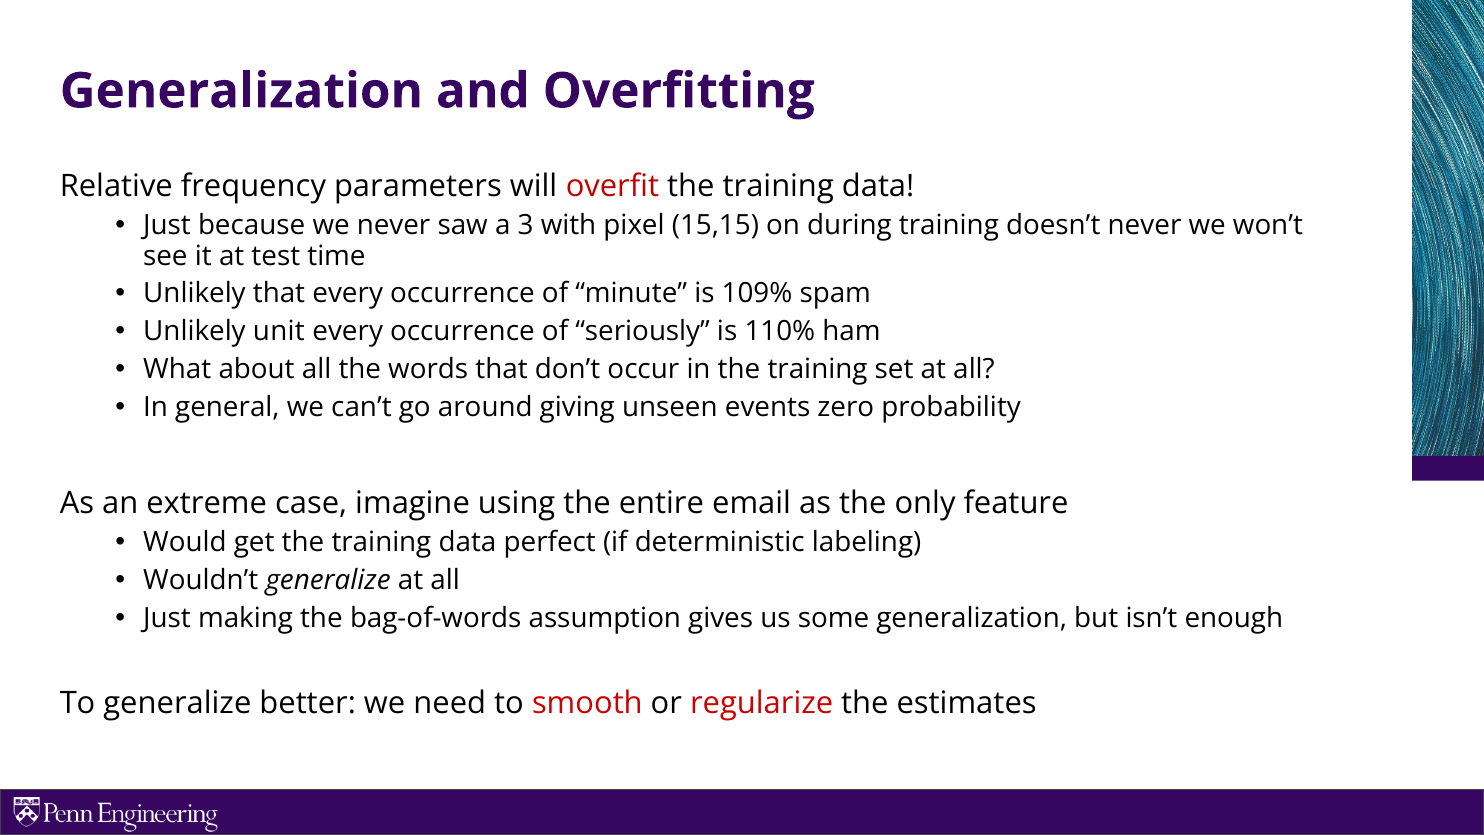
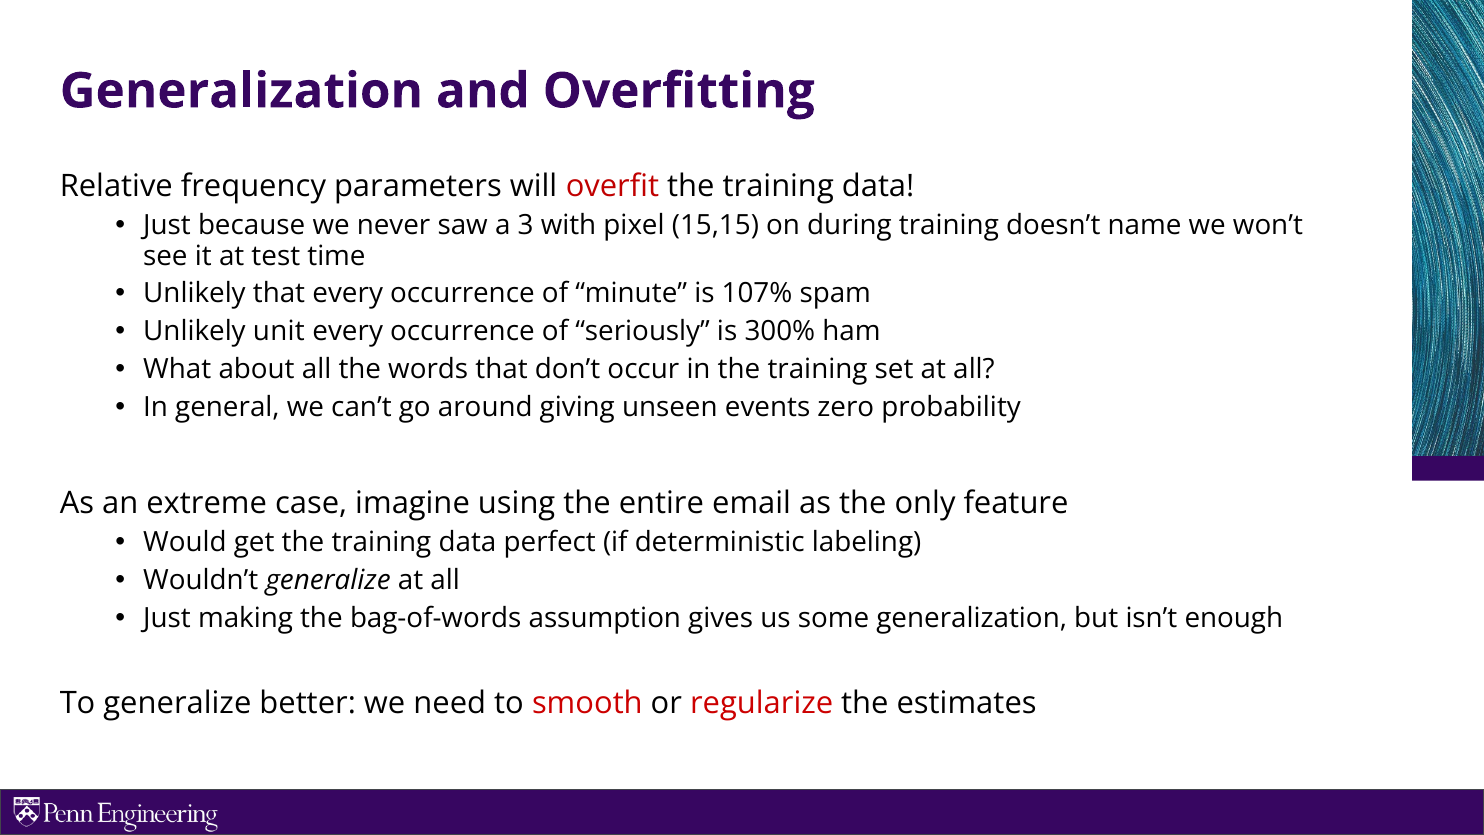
doesn’t never: never -> name
109%: 109% -> 107%
110%: 110% -> 300%
